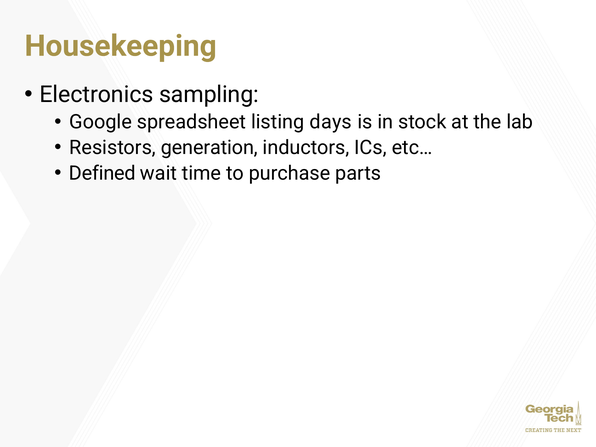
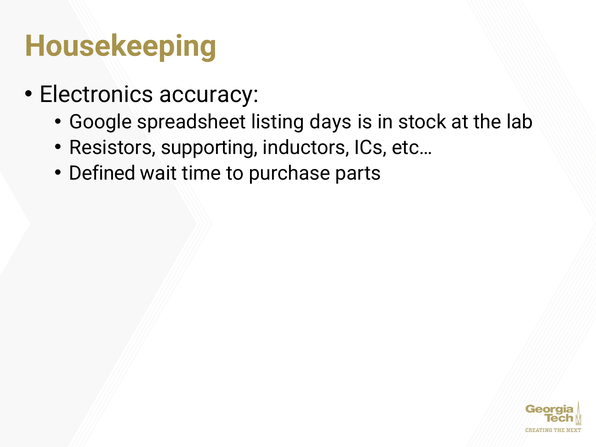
sampling: sampling -> accuracy
generation: generation -> supporting
